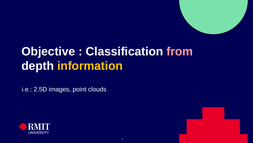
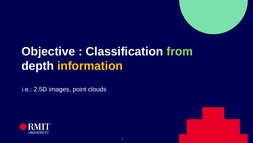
from colour: pink -> light green
